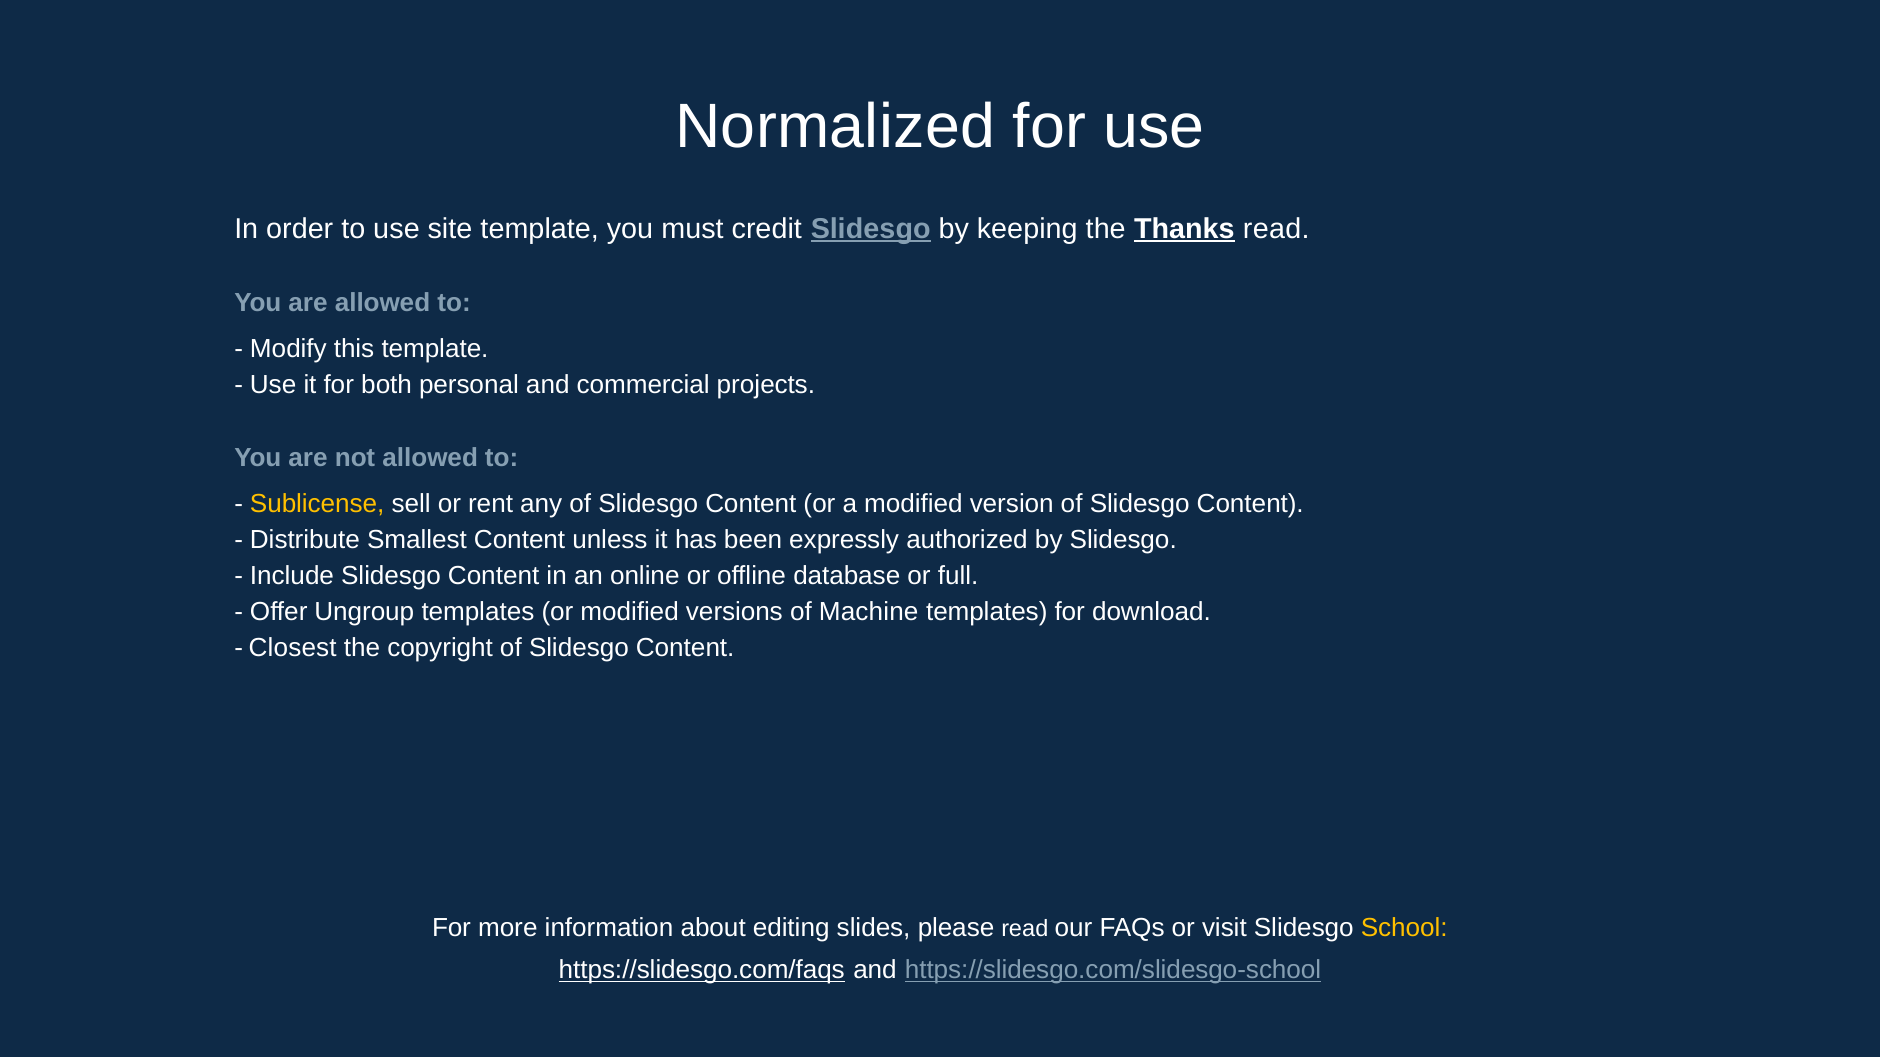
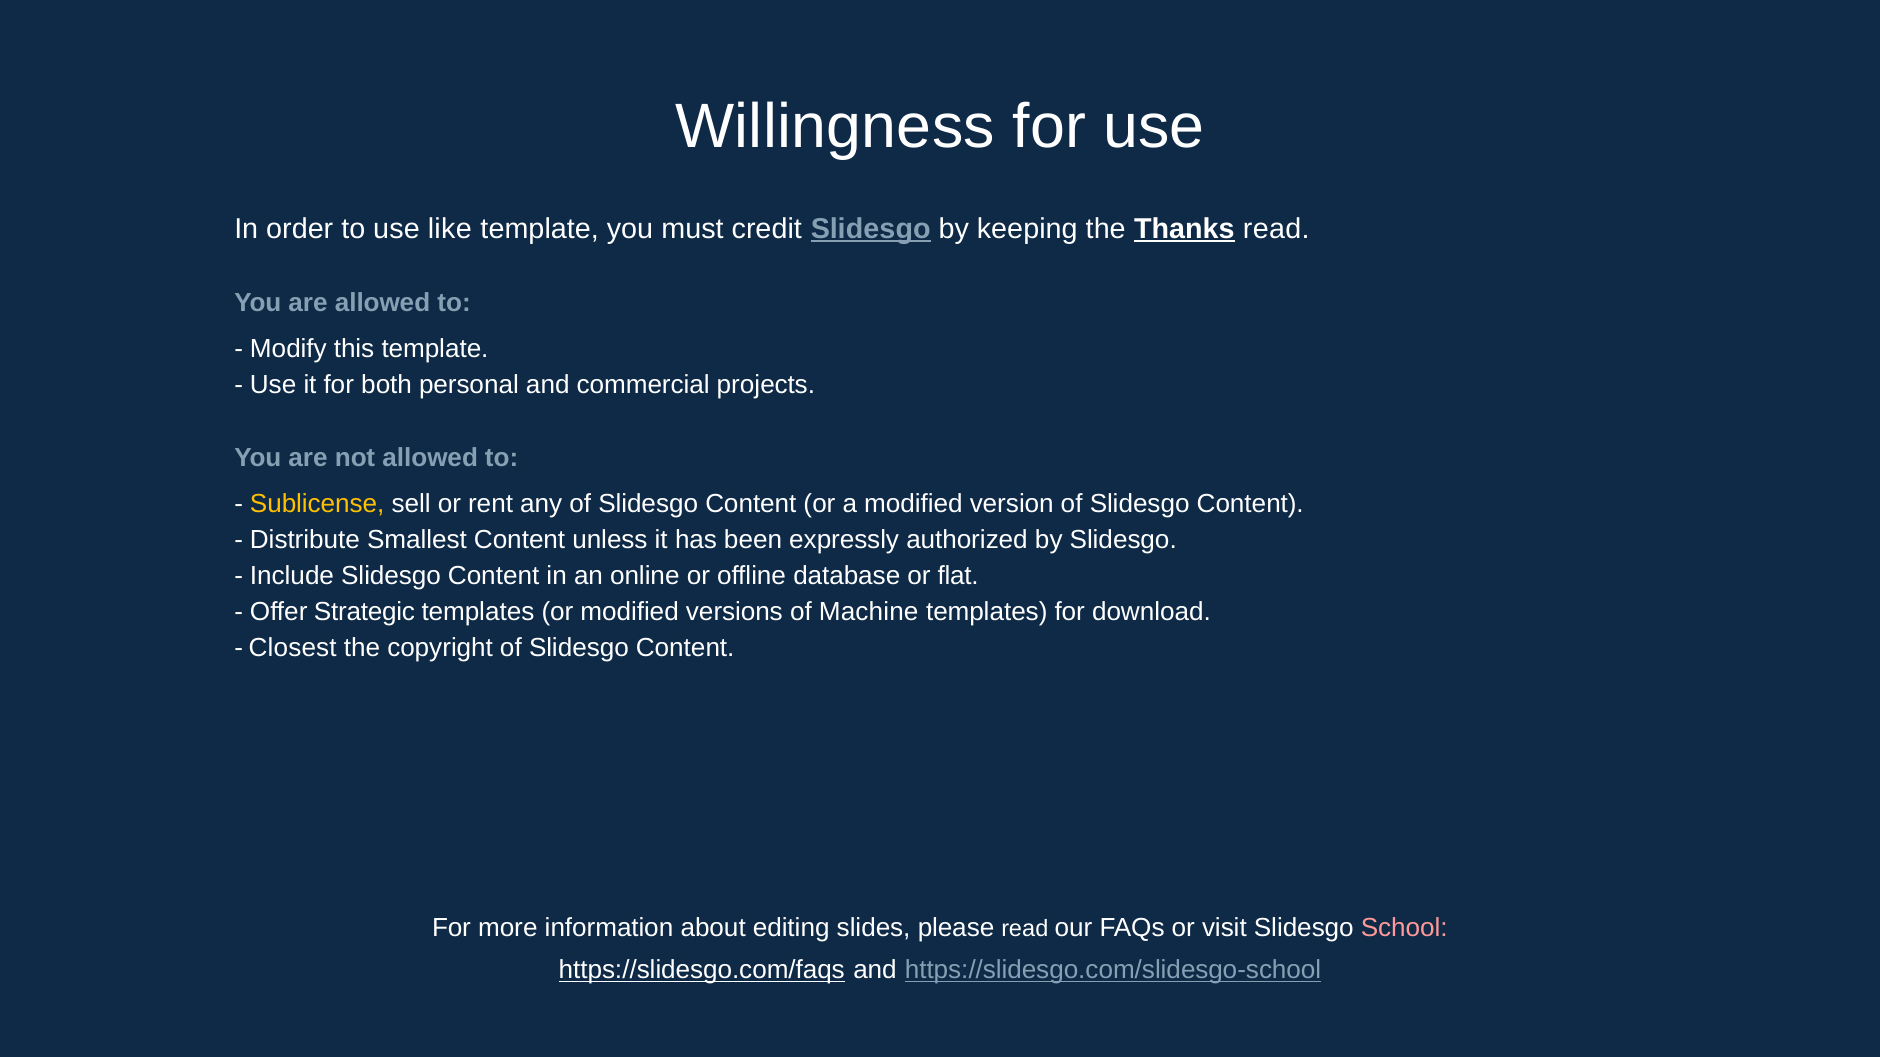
Normalized: Normalized -> Willingness
site: site -> like
full: full -> flat
Ungroup: Ungroup -> Strategic
School colour: yellow -> pink
